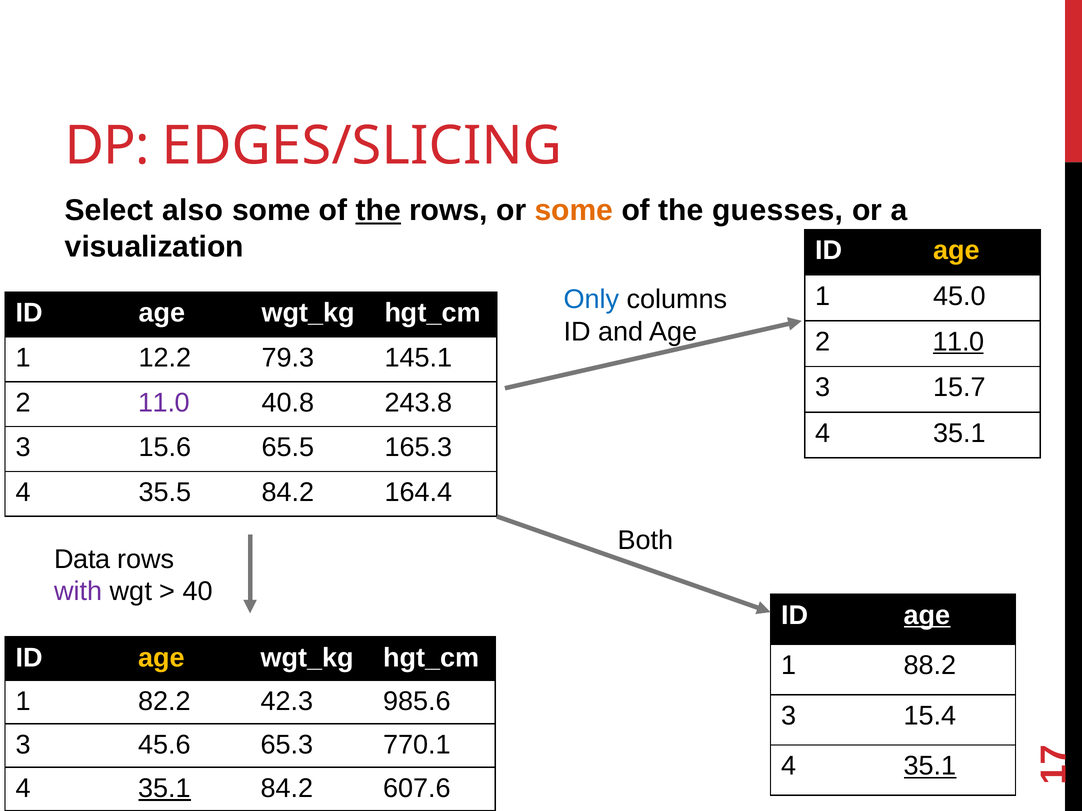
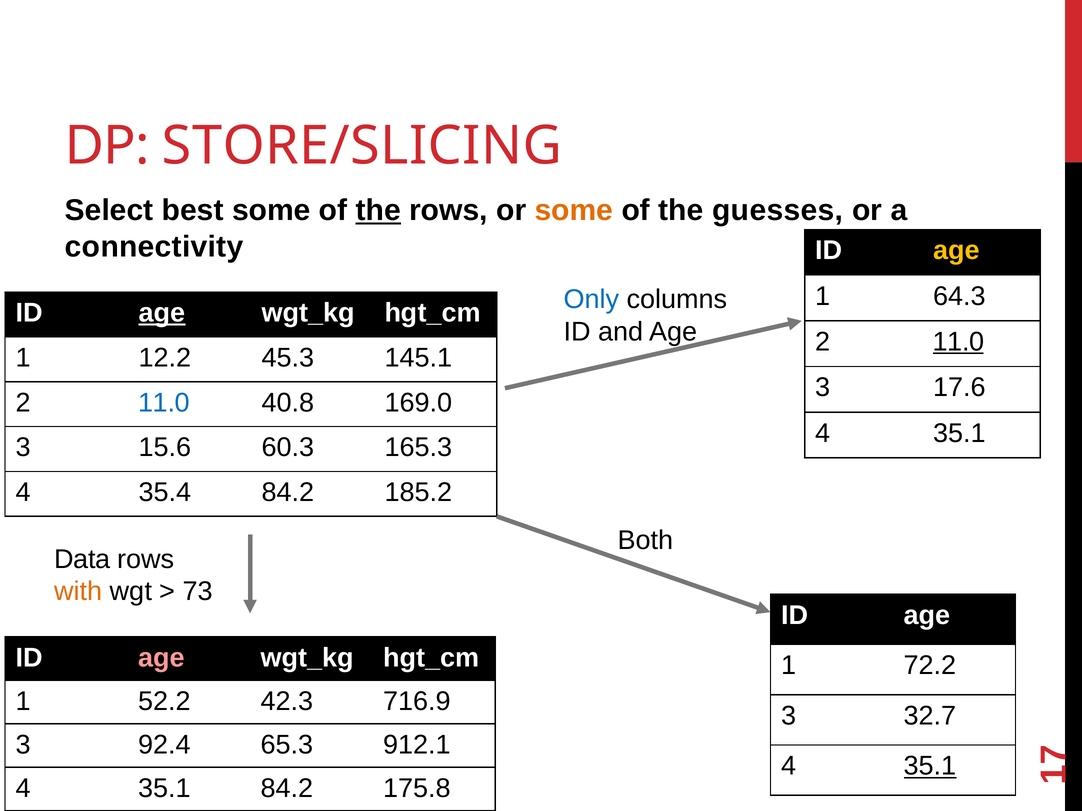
EDGES/SLICING: EDGES/SLICING -> STORE/SLICING
also: also -> best
visualization: visualization -> connectivity
45.0: 45.0 -> 64.3
age at (162, 313) underline: none -> present
79.3: 79.3 -> 45.3
15.7: 15.7 -> 17.6
11.0 at (164, 403) colour: purple -> blue
243.8: 243.8 -> 169.0
65.5: 65.5 -> 60.3
35.5: 35.5 -> 35.4
164.4: 164.4 -> 185.2
with colour: purple -> orange
40: 40 -> 73
age at (927, 616) underline: present -> none
age at (162, 658) colour: yellow -> pink
88.2: 88.2 -> 72.2
82.2: 82.2 -> 52.2
985.6: 985.6 -> 716.9
15.4: 15.4 -> 32.7
45.6: 45.6 -> 92.4
770.1: 770.1 -> 912.1
35.1 at (165, 789) underline: present -> none
607.6: 607.6 -> 175.8
